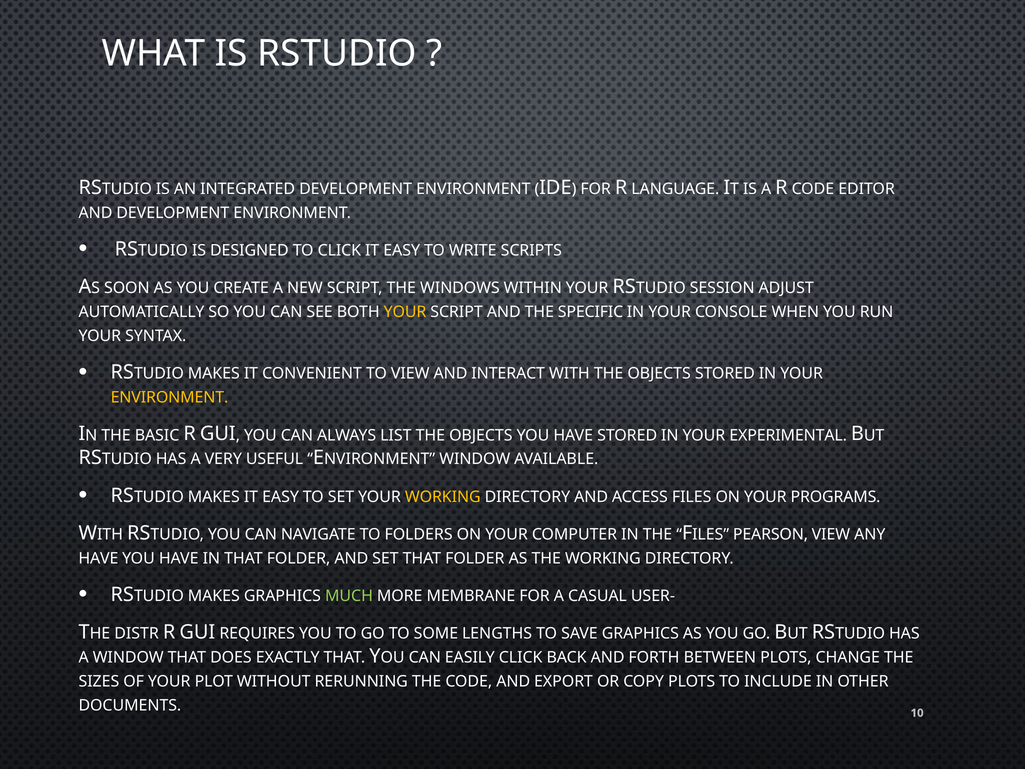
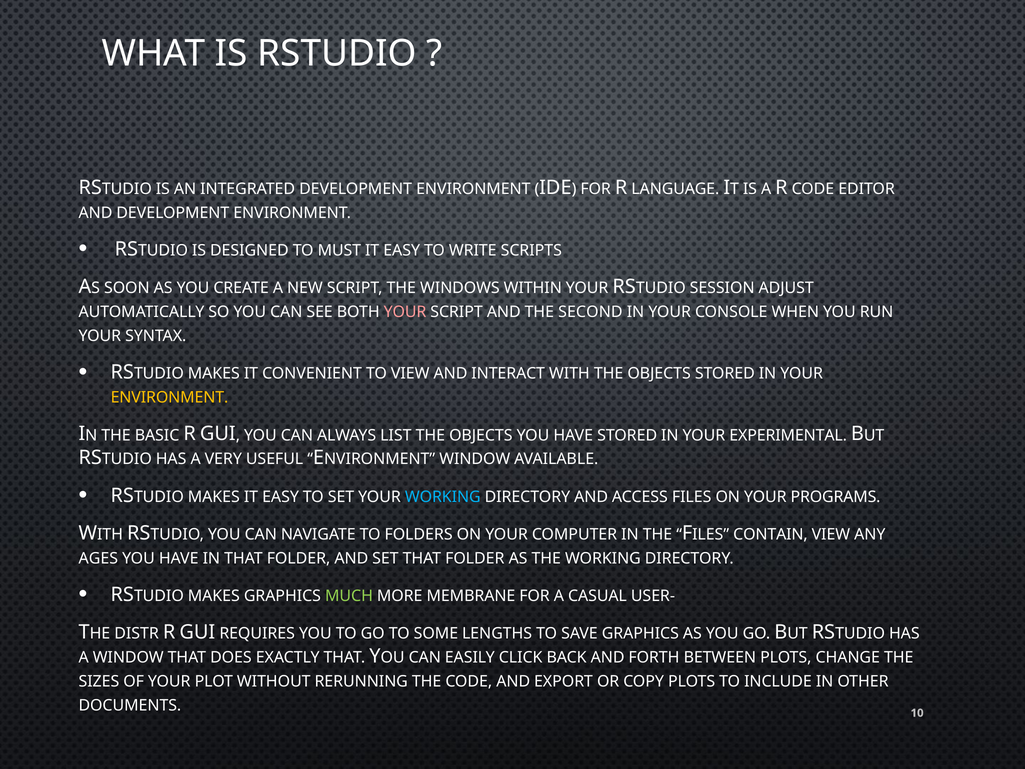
TO CLICK: CLICK -> MUST
YOUR at (405, 312) colour: yellow -> pink
SPECIFIC: SPECIFIC -> SECOND
WORKING at (443, 497) colour: yellow -> light blue
PEARSON: PEARSON -> CONTAIN
HAVE at (98, 558): HAVE -> AGES
